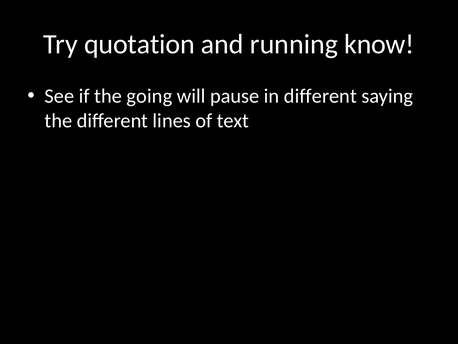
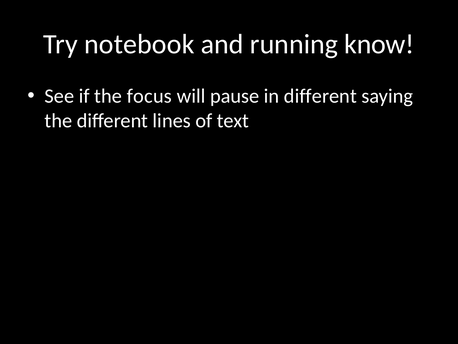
quotation: quotation -> notebook
going: going -> focus
